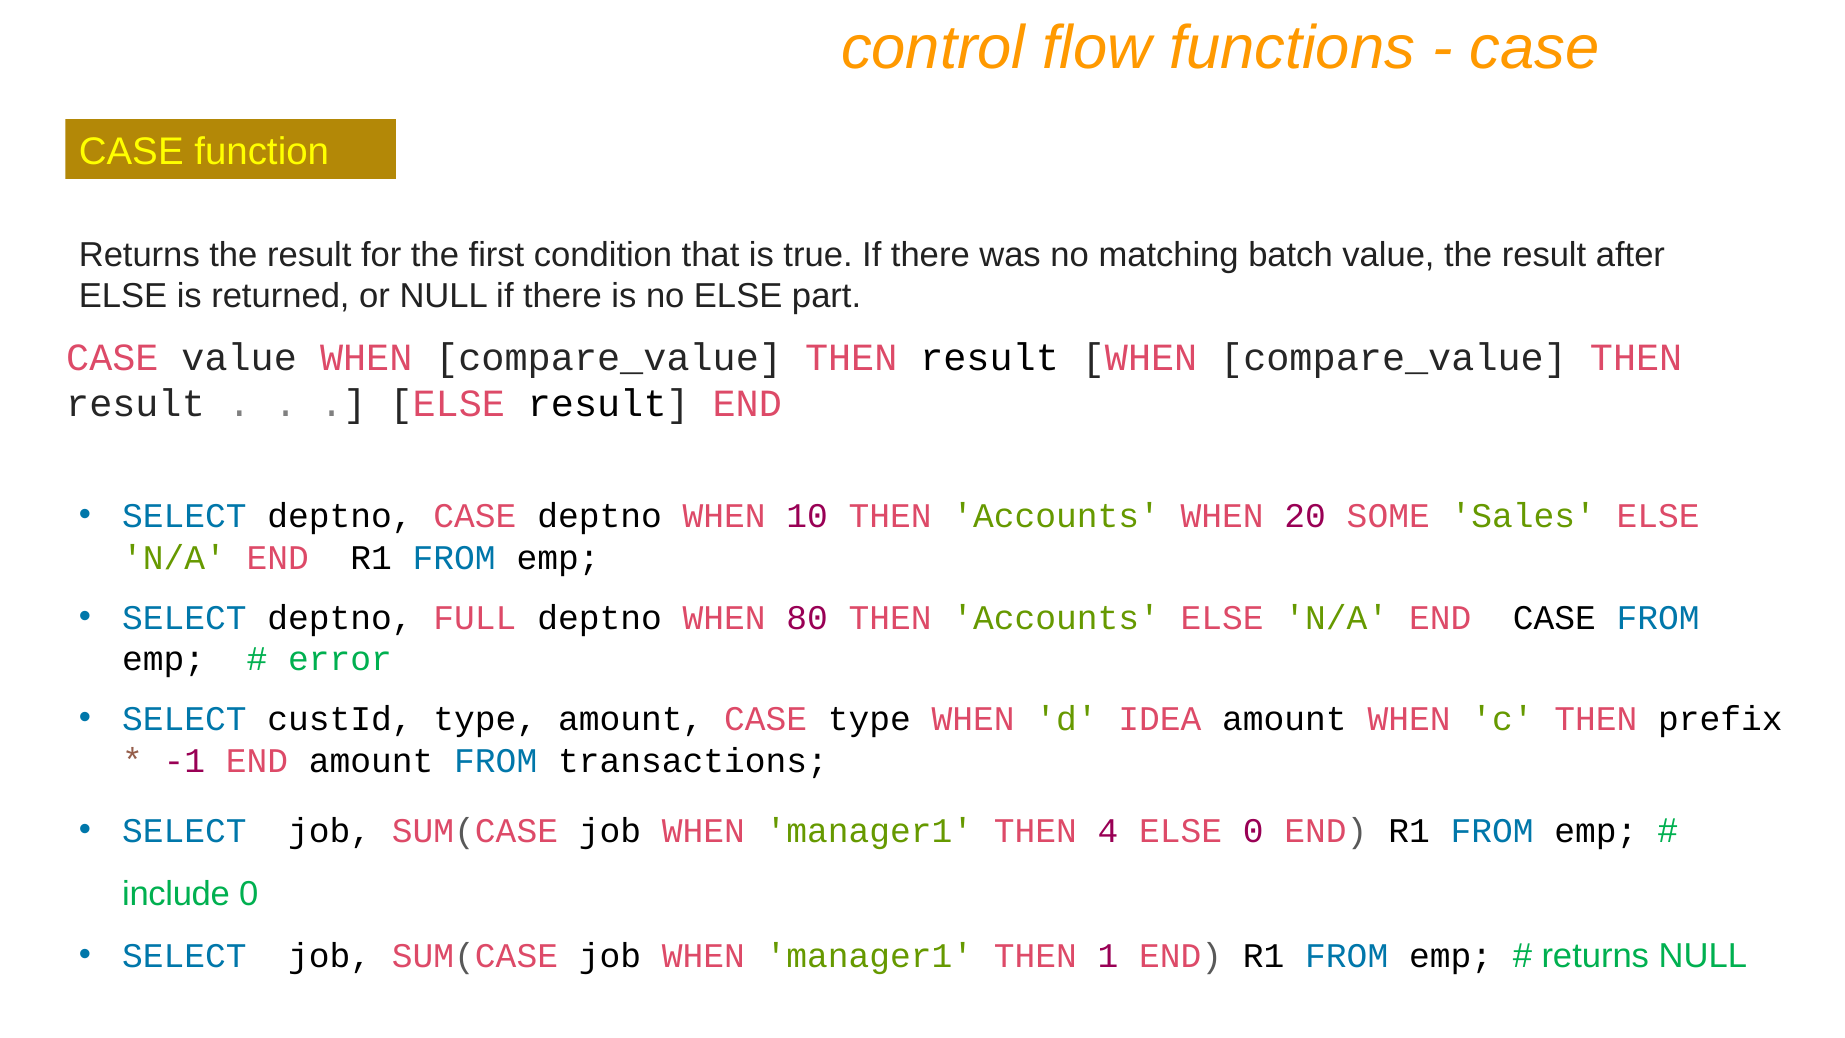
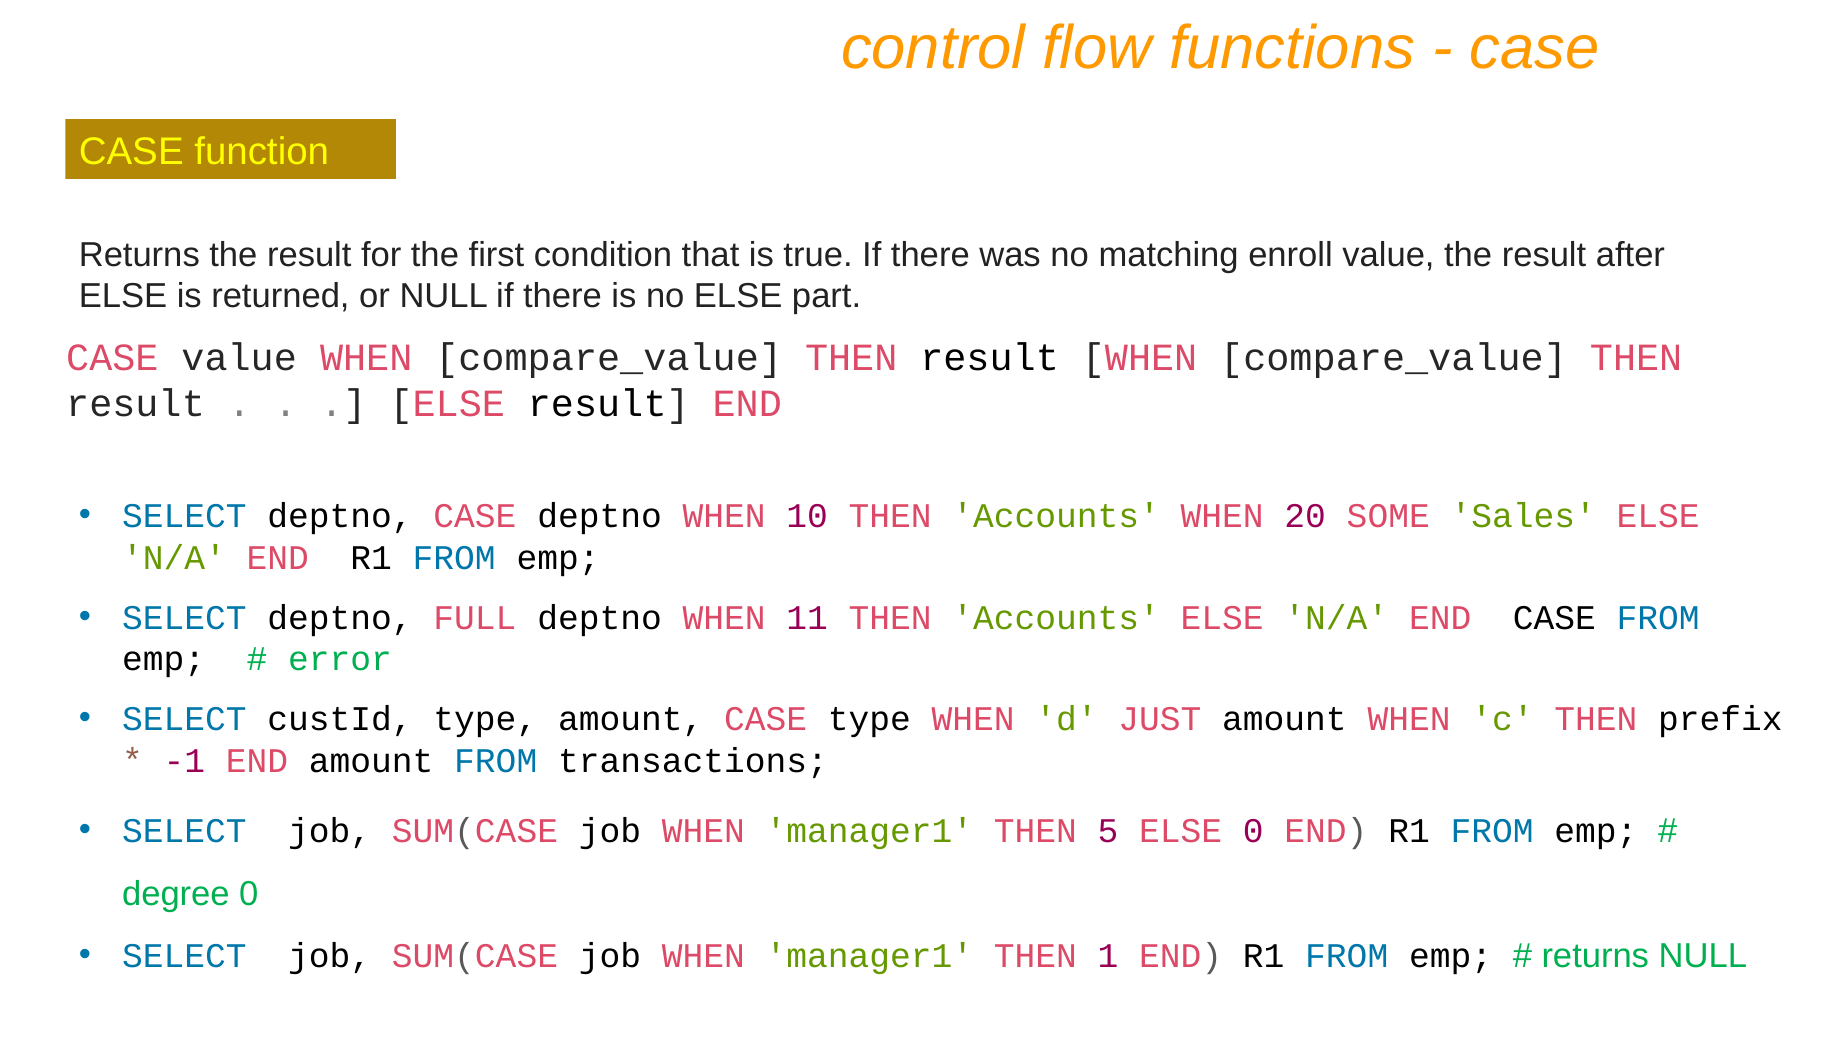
batch: batch -> enroll
80: 80 -> 11
IDEA: IDEA -> JUST
4: 4 -> 5
include: include -> degree
